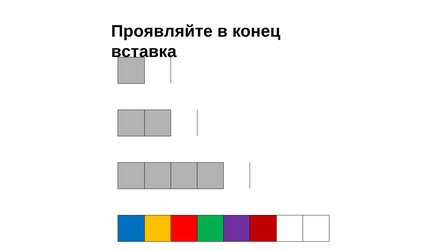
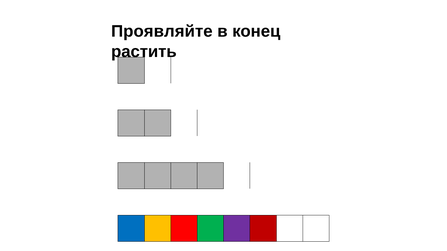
вставка: вставка -> растить
